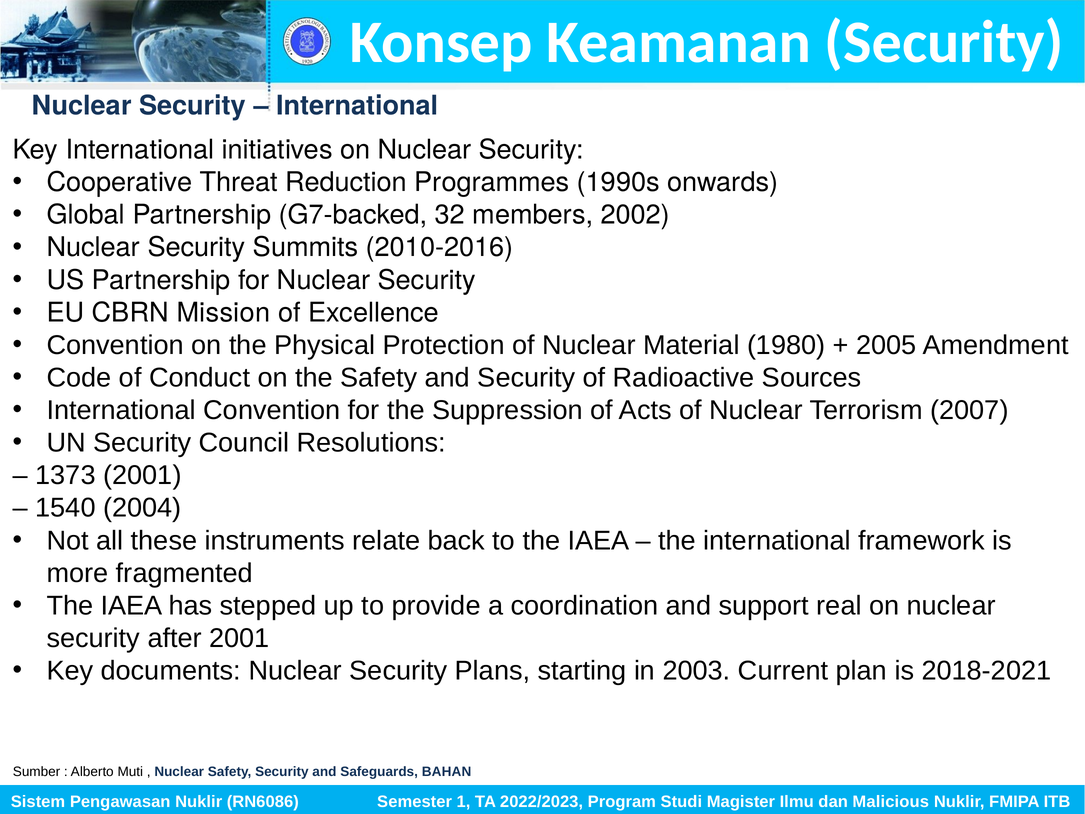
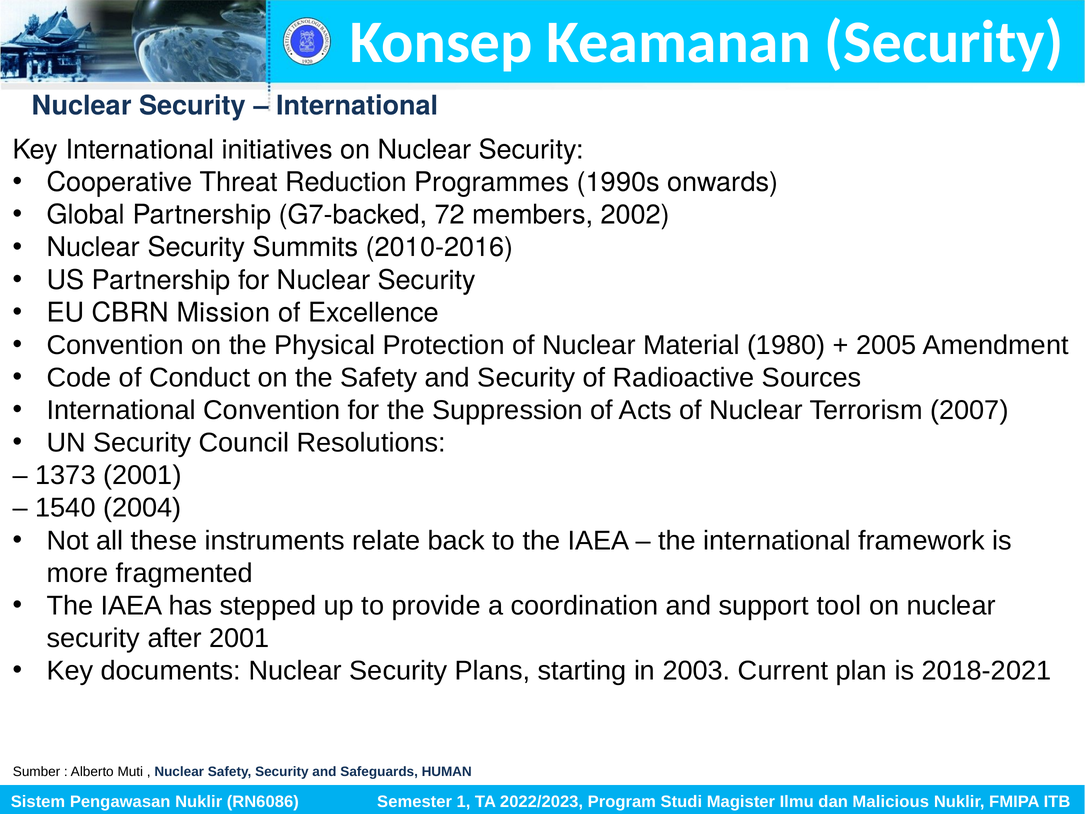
32: 32 -> 72
real: real -> tool
BAHAN: BAHAN -> HUMAN
